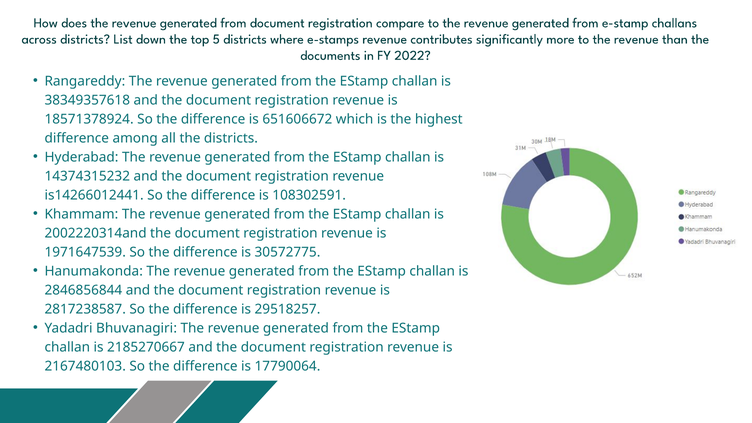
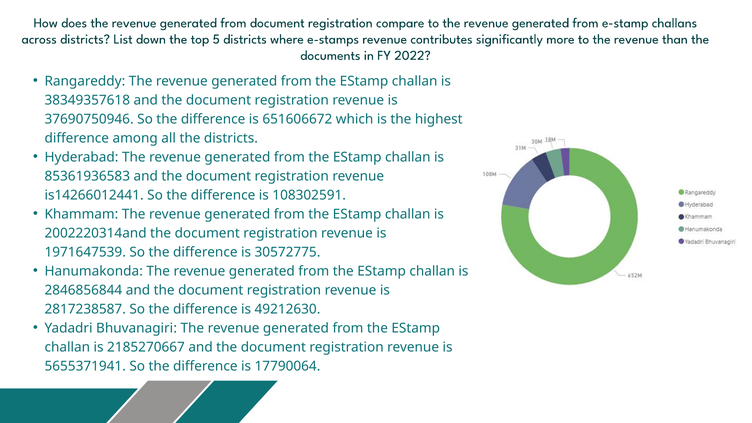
18571378924: 18571378924 -> 37690750946
14374315232: 14374315232 -> 85361936583
29518257: 29518257 -> 49212630
2167480103: 2167480103 -> 5655371941
